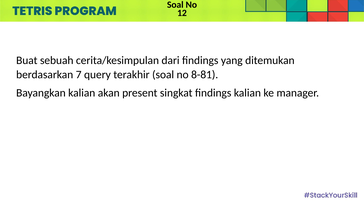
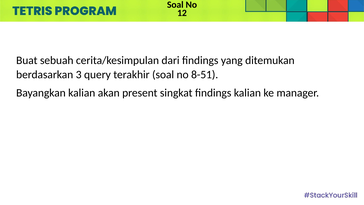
7: 7 -> 3
8-81: 8-81 -> 8-51
